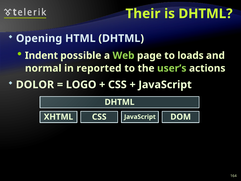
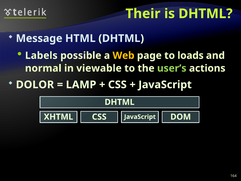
Opening: Opening -> Message
Indent: Indent -> Labels
Web colour: light green -> yellow
reported: reported -> viewable
LOGO: LOGO -> LAMP
